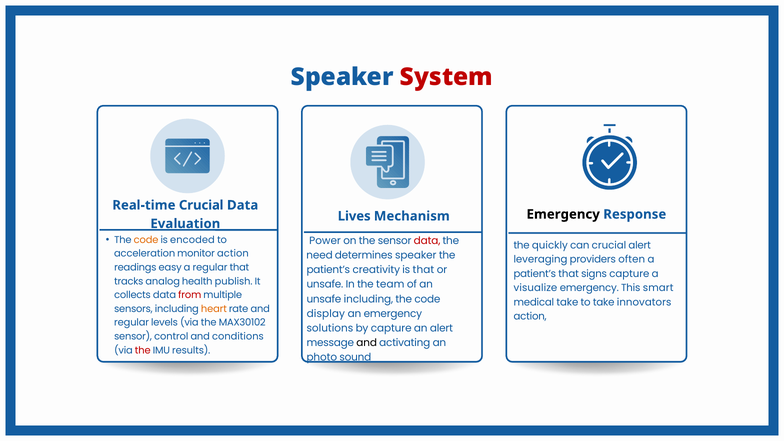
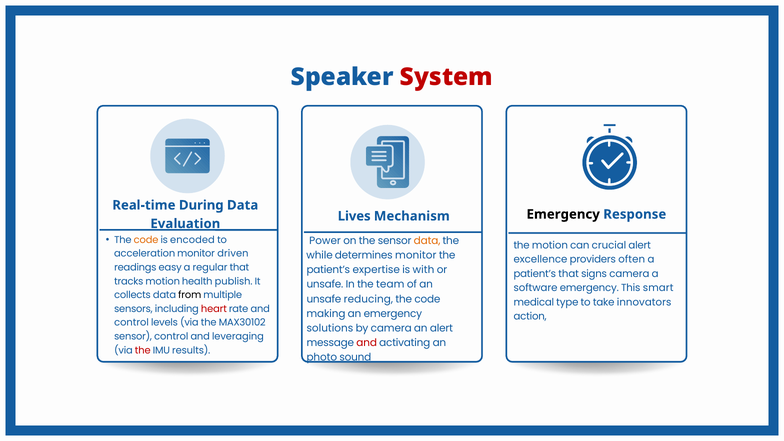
Real-time Crucial: Crucial -> During
data at (427, 241) colour: red -> orange
the quickly: quickly -> motion
monitor action: action -> driven
need: need -> while
determines speaker: speaker -> monitor
leveraging: leveraging -> excellence
creativity: creativity -> expertise
is that: that -> with
signs capture: capture -> camera
tracks analog: analog -> motion
visualize: visualize -> software
from colour: red -> black
unsafe including: including -> reducing
medical take: take -> type
heart colour: orange -> red
display: display -> making
regular at (132, 323): regular -> control
by capture: capture -> camera
conditions: conditions -> leveraging
and at (367, 343) colour: black -> red
